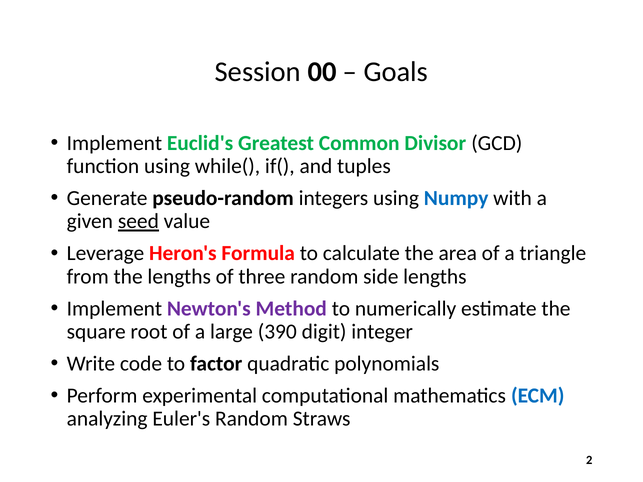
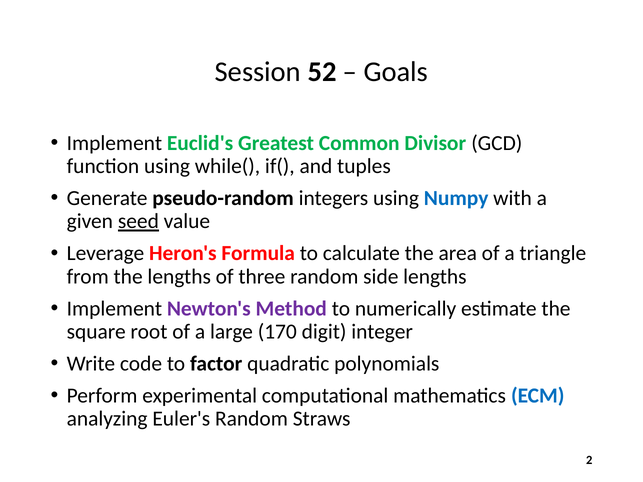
00: 00 -> 52
390: 390 -> 170
